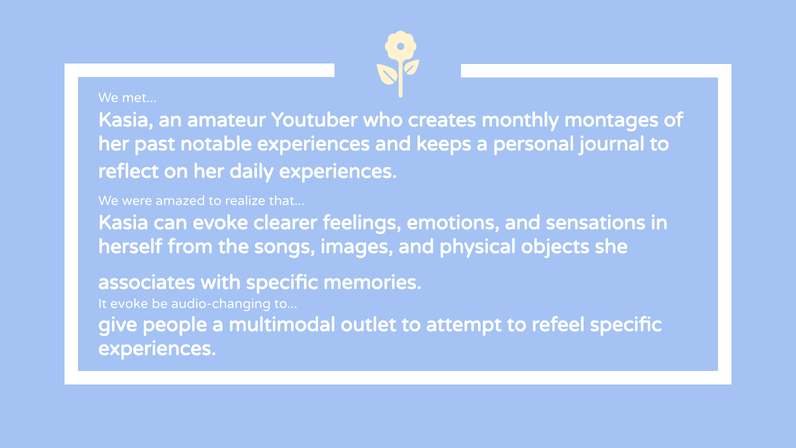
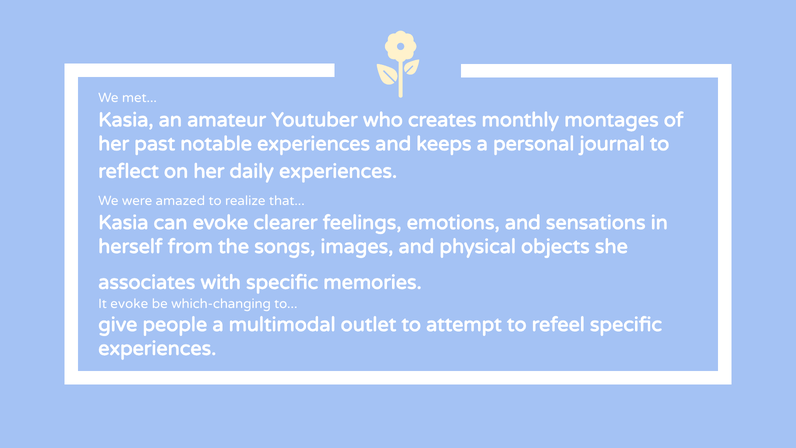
audio-changing: audio-changing -> which-changing
